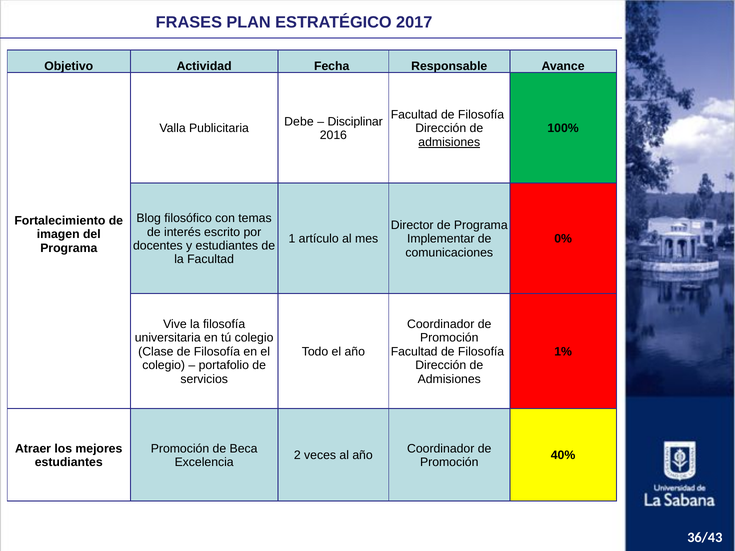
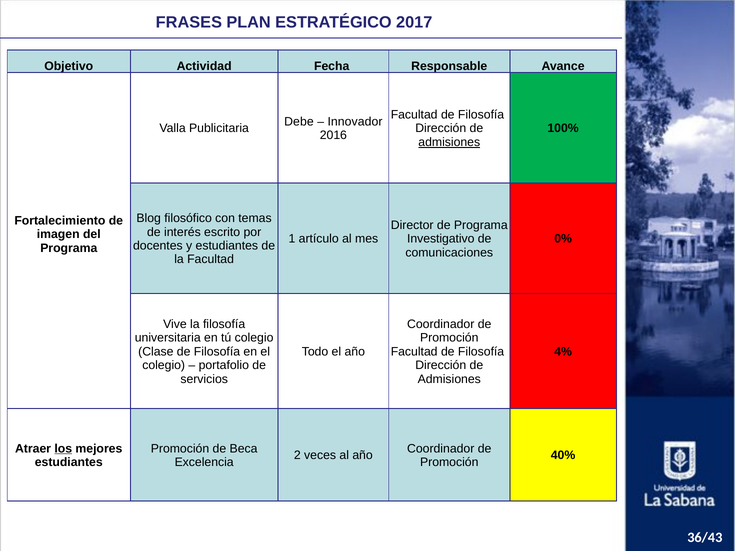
Disciplinar: Disciplinar -> Innovador
Implementar: Implementar -> Investigativo
1%: 1% -> 4%
los underline: none -> present
